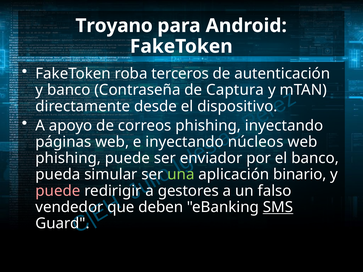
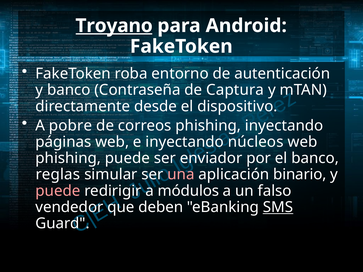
Troyano underline: none -> present
terceros: terceros -> entorno
apoyo: apoyo -> pobre
pueda: pueda -> reglas
una colour: light green -> pink
gestores: gestores -> módulos
